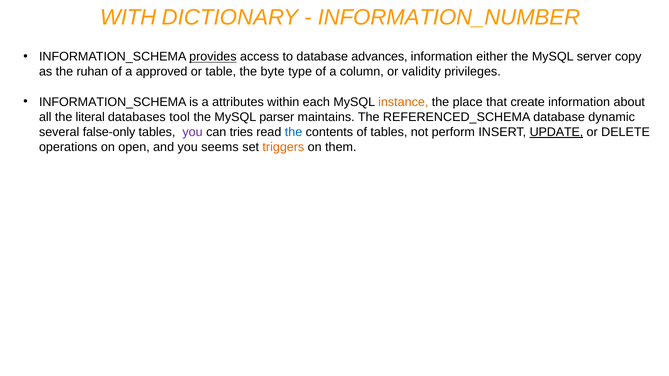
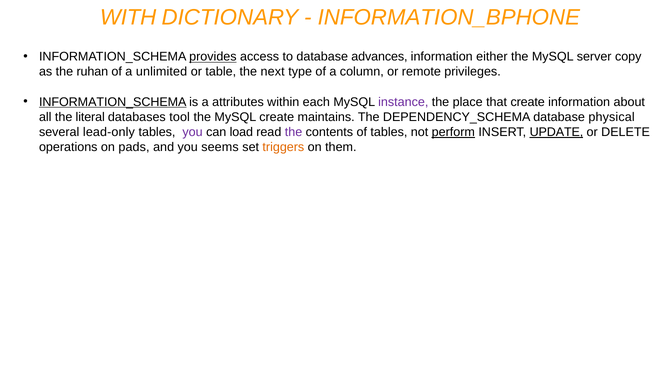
INFORMATION_NUMBER: INFORMATION_NUMBER -> INFORMATION_BPHONE
approved: approved -> unlimited
byte: byte -> next
validity: validity -> remote
INFORMATION_SCHEMA at (113, 102) underline: none -> present
instance colour: orange -> purple
MySQL parser: parser -> create
REFERENCED_SCHEMA: REFERENCED_SCHEMA -> DEPENDENCY_SCHEMA
dynamic: dynamic -> physical
false-only: false-only -> lead-only
tries: tries -> load
the at (294, 132) colour: blue -> purple
perform underline: none -> present
open: open -> pads
